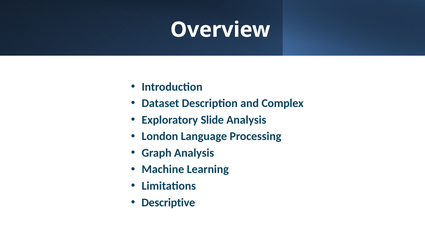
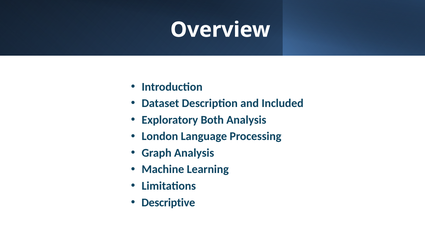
Complex: Complex -> Included
Slide: Slide -> Both
